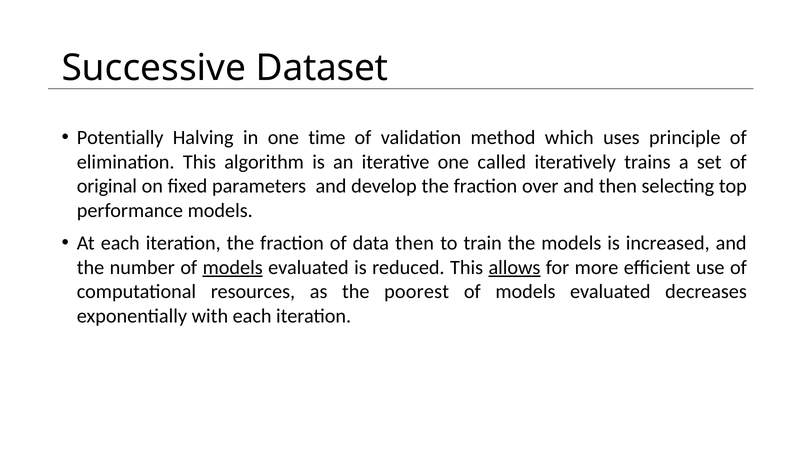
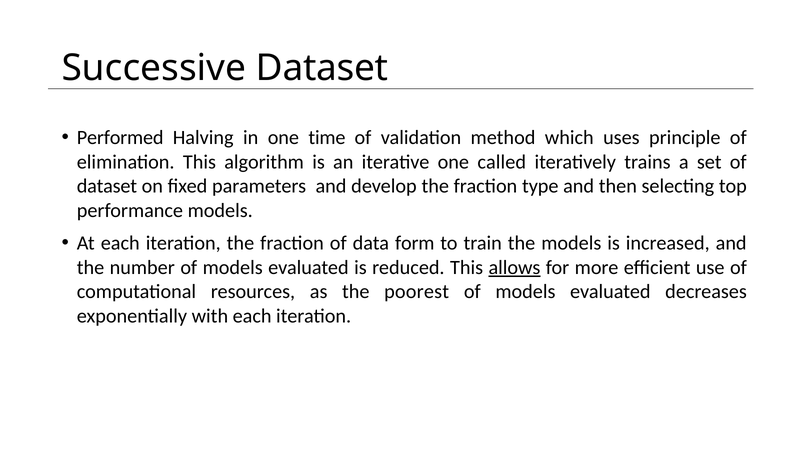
Potentially: Potentially -> Performed
original at (107, 186): original -> dataset
over: over -> type
data then: then -> form
models at (233, 268) underline: present -> none
